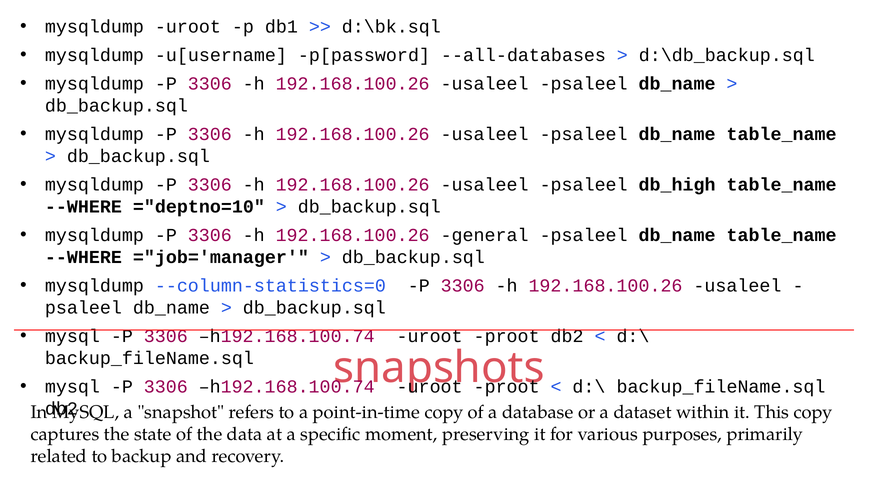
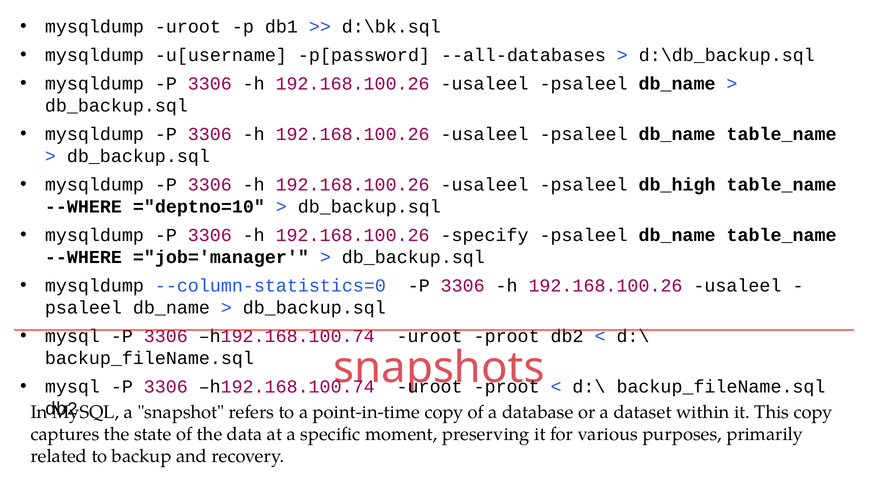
general: general -> specify
